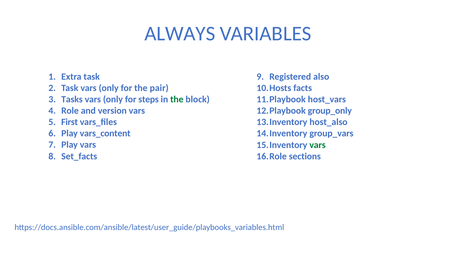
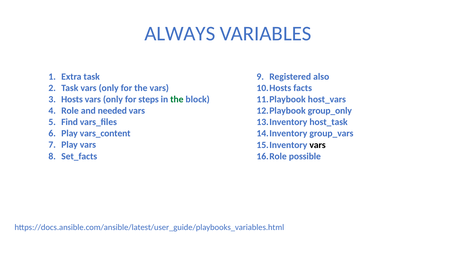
the pair: pair -> vars
Tasks: Tasks -> Hosts
version: version -> needed
First: First -> Find
host_also: host_also -> host_task
vars at (318, 145) colour: green -> black
sections: sections -> possible
